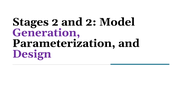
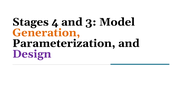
Stages 2: 2 -> 4
and 2: 2 -> 3
Generation colour: purple -> orange
